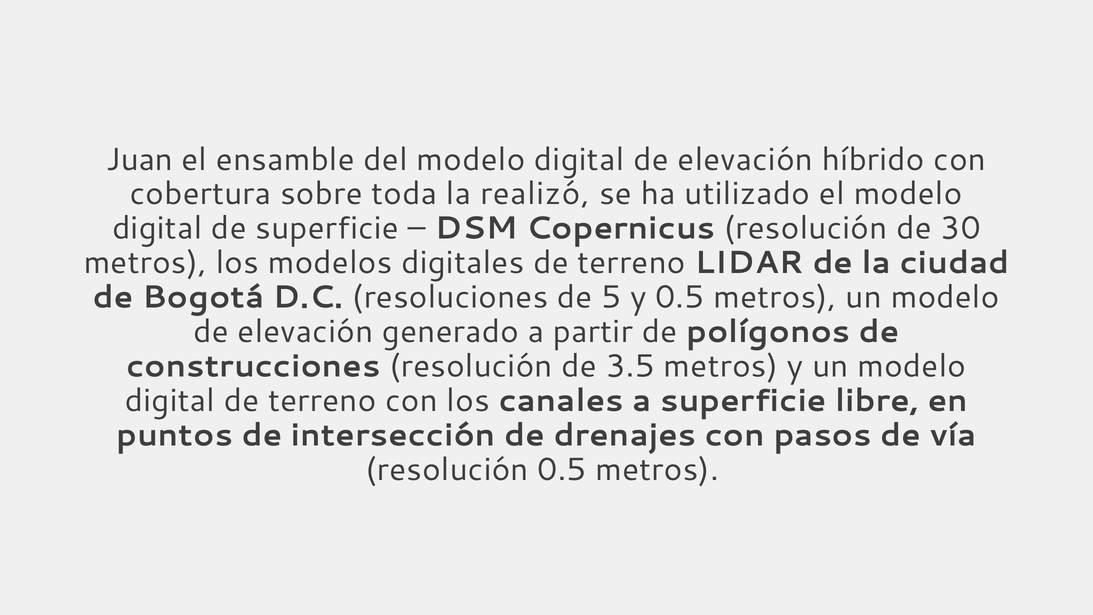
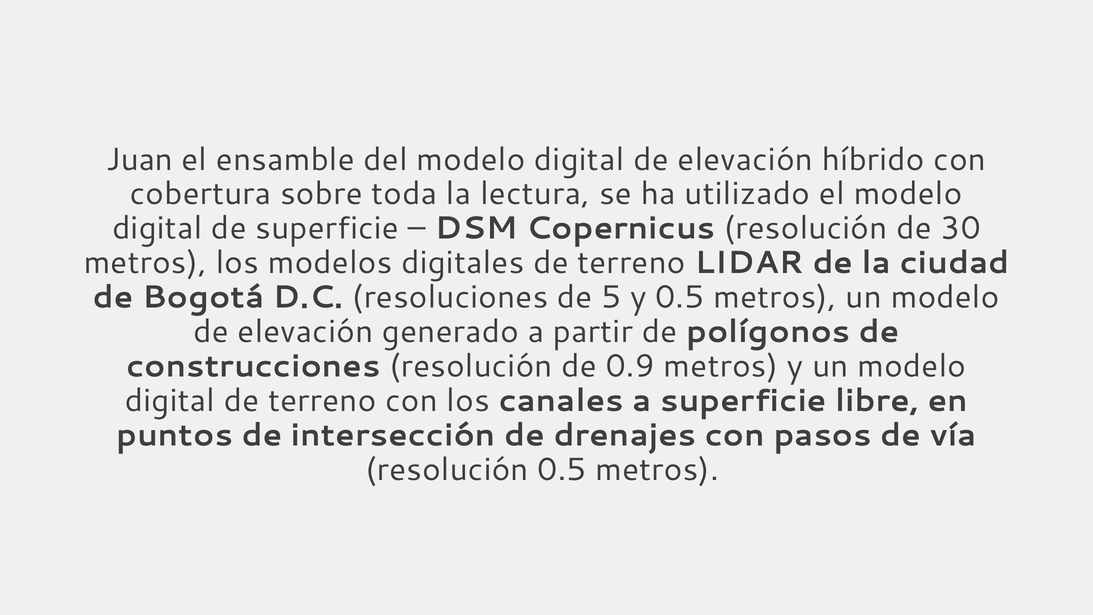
realizó: realizó -> lectura
3.5: 3.5 -> 0.9
